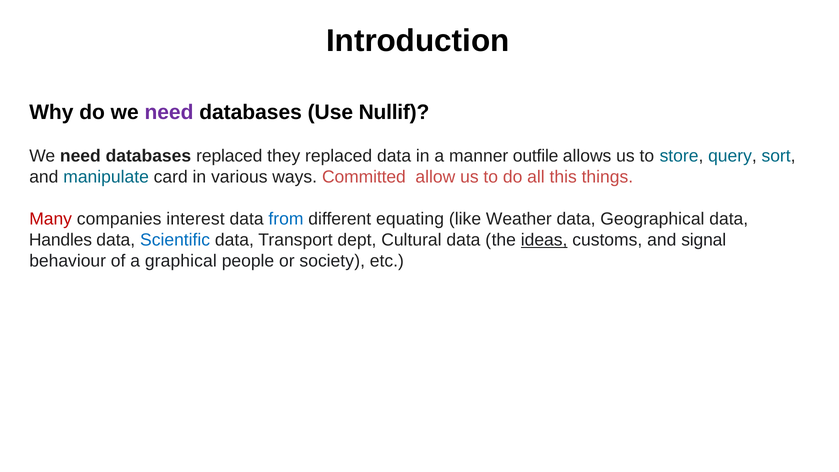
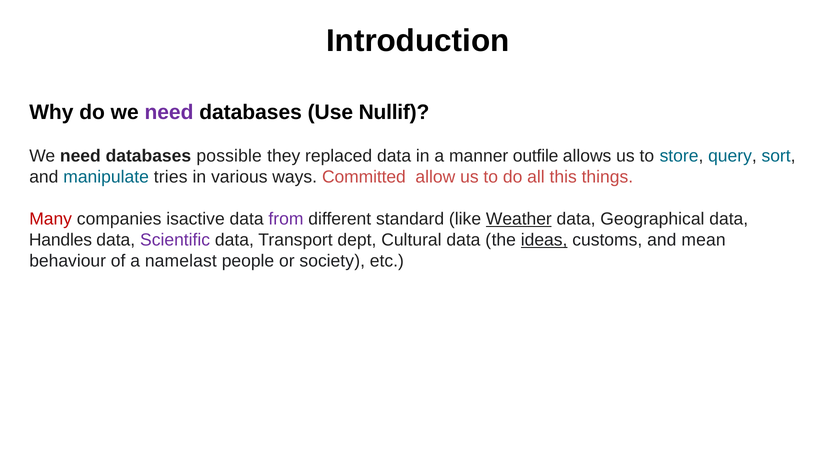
databases replaced: replaced -> possible
card: card -> tries
interest: interest -> isactive
from colour: blue -> purple
equating: equating -> standard
Weather underline: none -> present
Scientific colour: blue -> purple
signal: signal -> mean
graphical: graphical -> namelast
